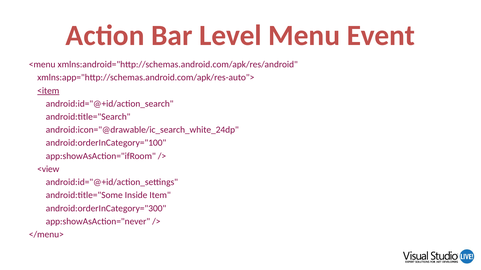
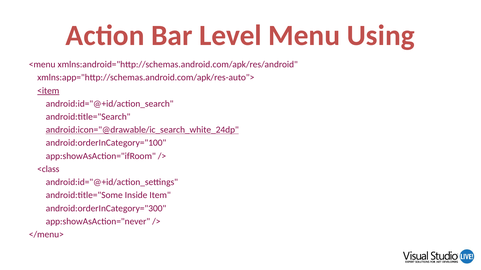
Event: Event -> Using
android:icon="@drawable/ic_search_white_24dp underline: none -> present
<view: <view -> <class
